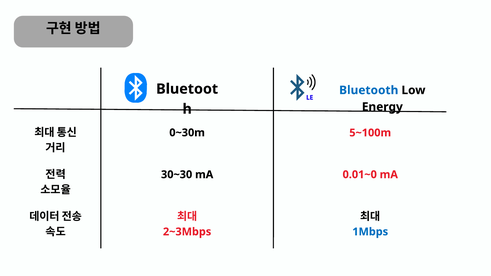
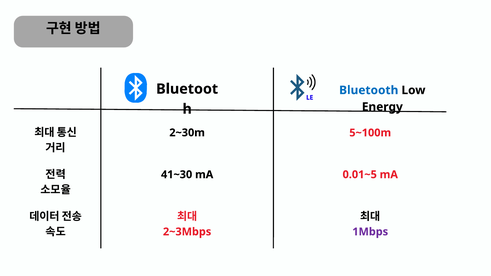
0~30m: 0~30m -> 2~30m
30~30: 30~30 -> 41~30
0.01~0: 0.01~0 -> 0.01~5
1Mbps colour: blue -> purple
